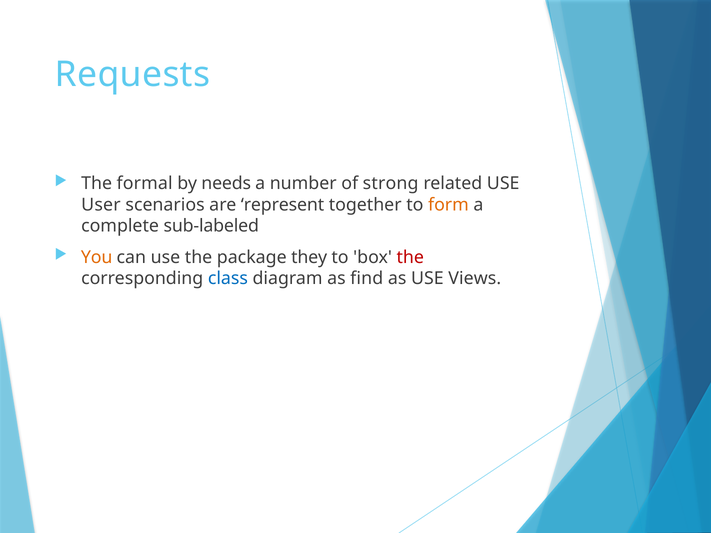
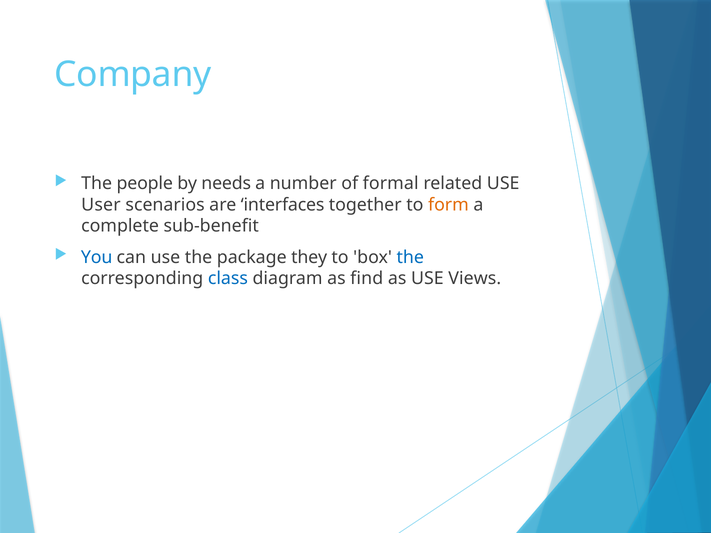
Requests: Requests -> Company
formal: formal -> people
strong: strong -> formal
represent: represent -> interfaces
sub-labeled: sub-labeled -> sub-benefit
You colour: orange -> blue
the at (410, 257) colour: red -> blue
